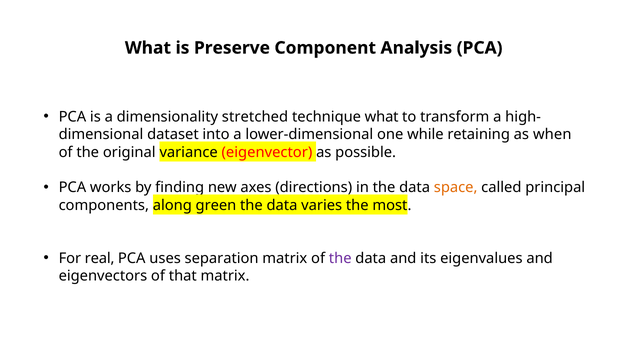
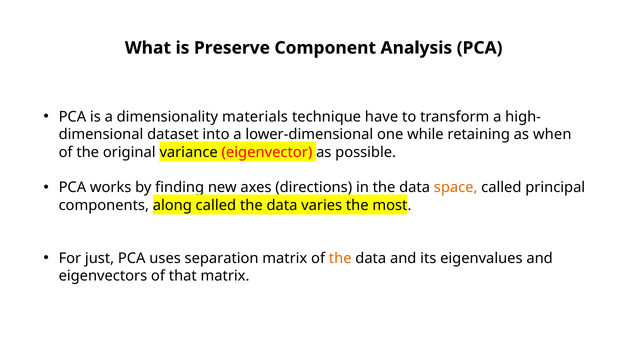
stretched: stretched -> materials
technique what: what -> have
along green: green -> called
real: real -> just
the at (340, 258) colour: purple -> orange
